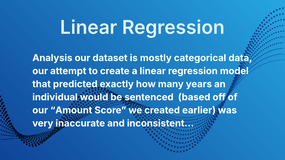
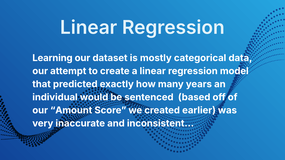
Analysis: Analysis -> Learning
